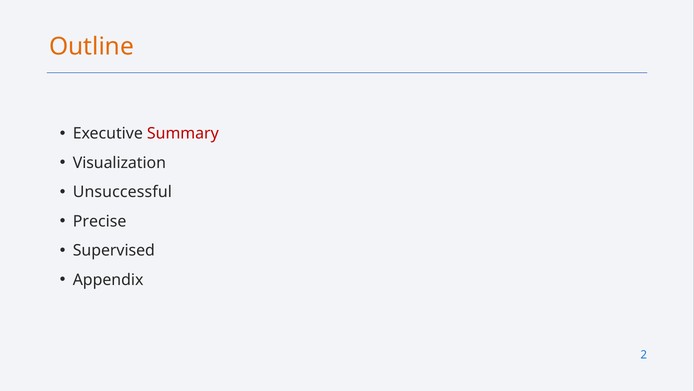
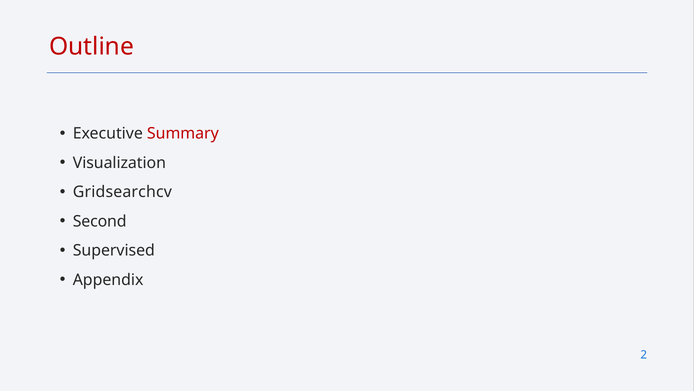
Outline colour: orange -> red
Unsuccessful: Unsuccessful -> Gridsearchcv
Precise: Precise -> Second
